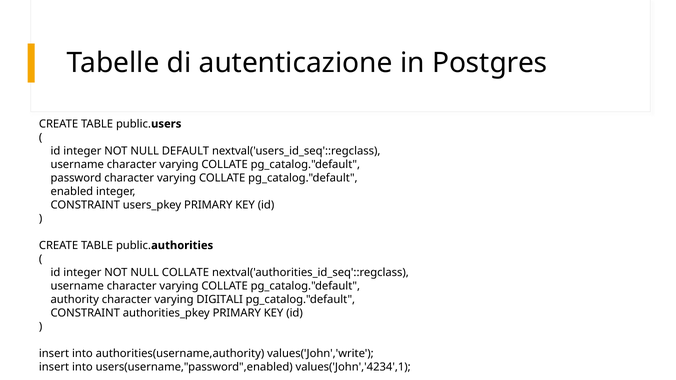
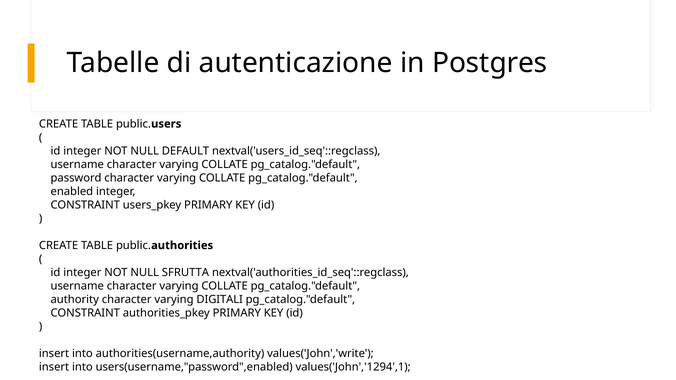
NULL COLLATE: COLLATE -> SFRUTTA
values('John','4234',1: values('John','4234',1 -> values('John','1294',1
